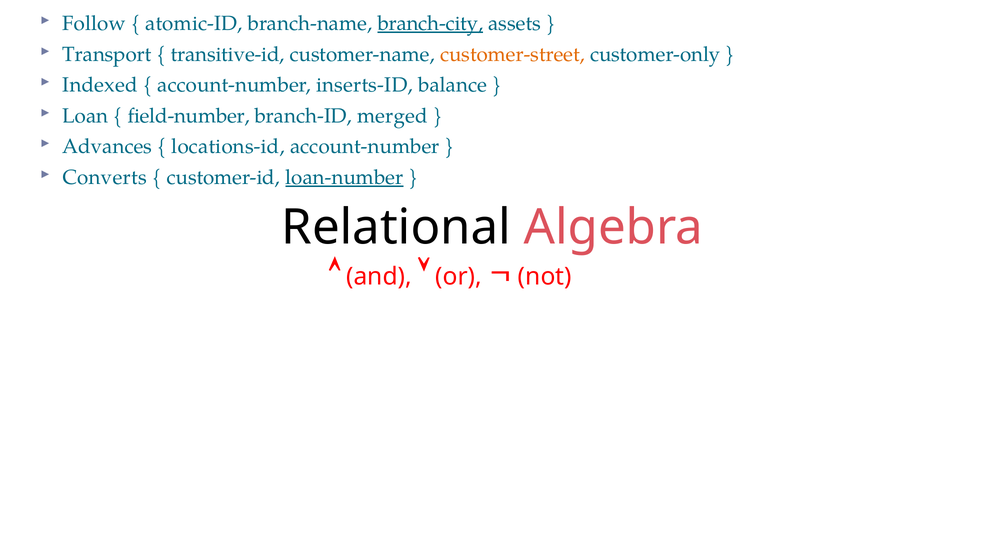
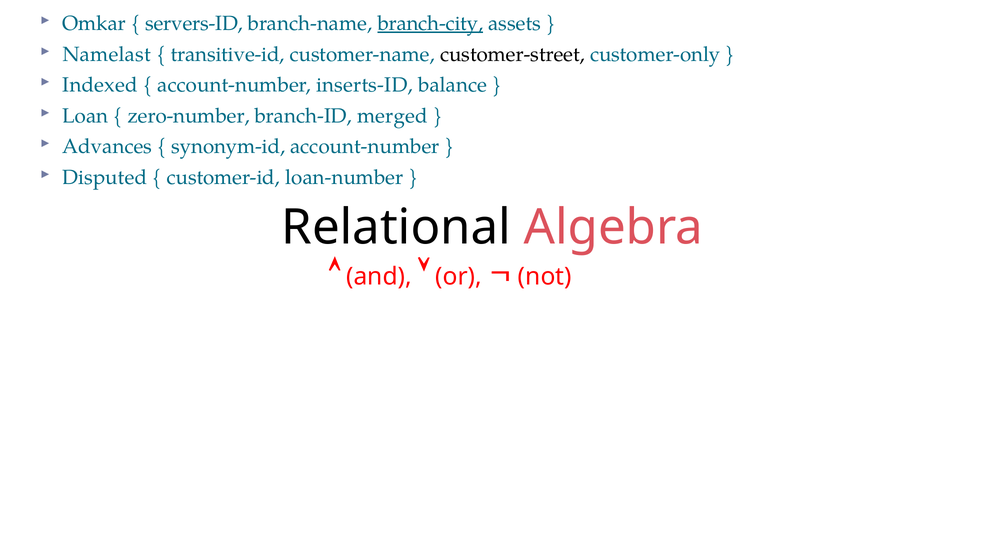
Follow: Follow -> Omkar
atomic-ID: atomic-ID -> servers-ID
Transport: Transport -> Namelast
customer-street colour: orange -> black
field-number: field-number -> zero-number
locations-id: locations-id -> synonym-id
Converts: Converts -> Disputed
loan-number underline: present -> none
